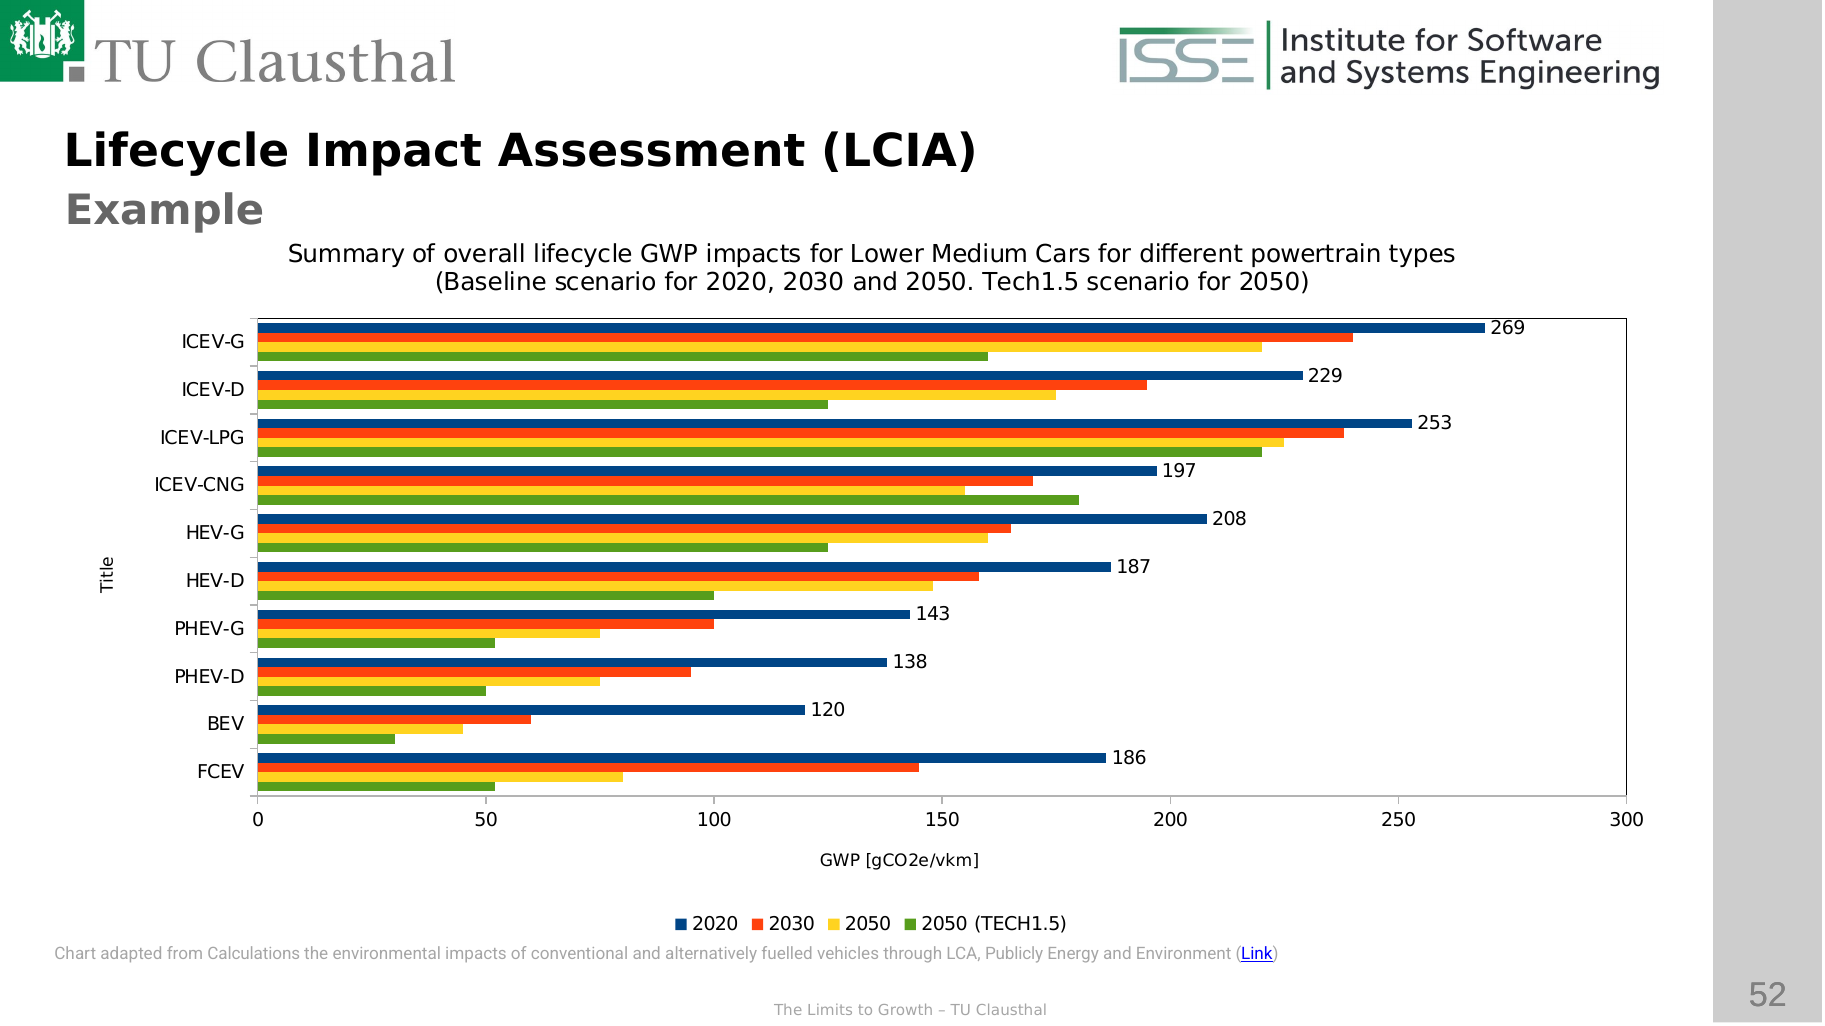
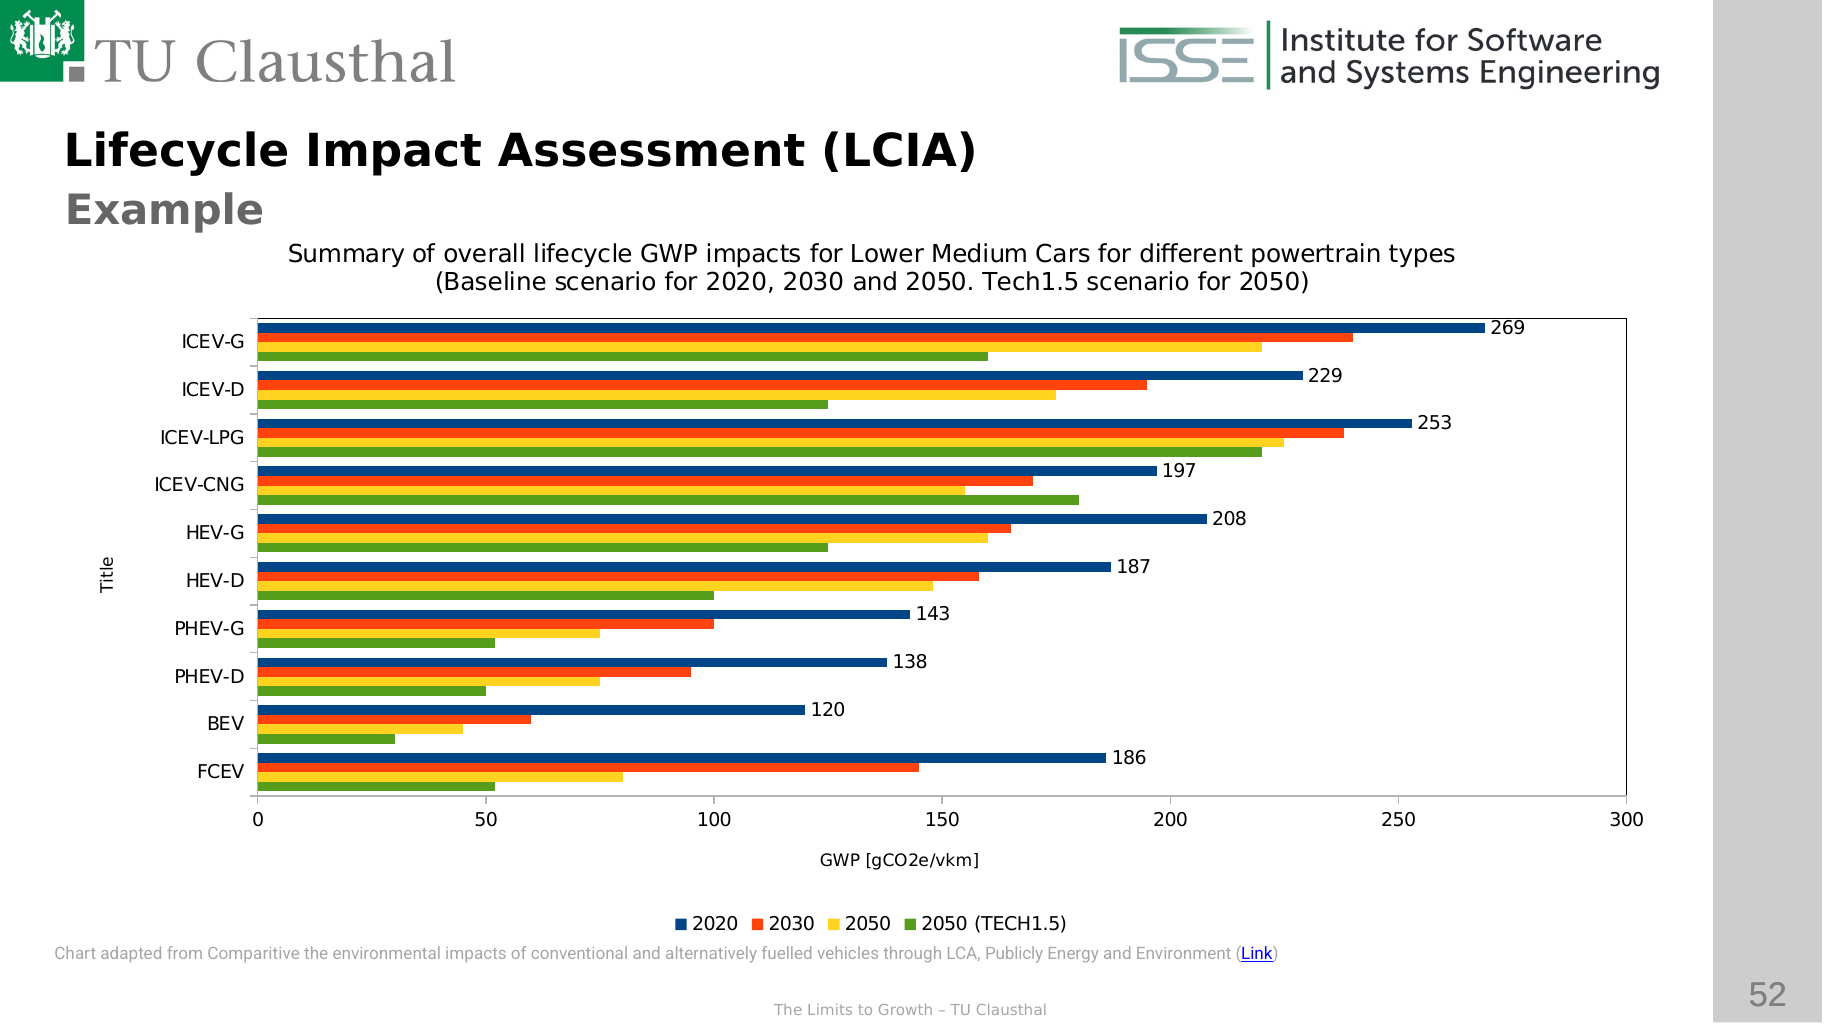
Calculations: Calculations -> Comparitive
